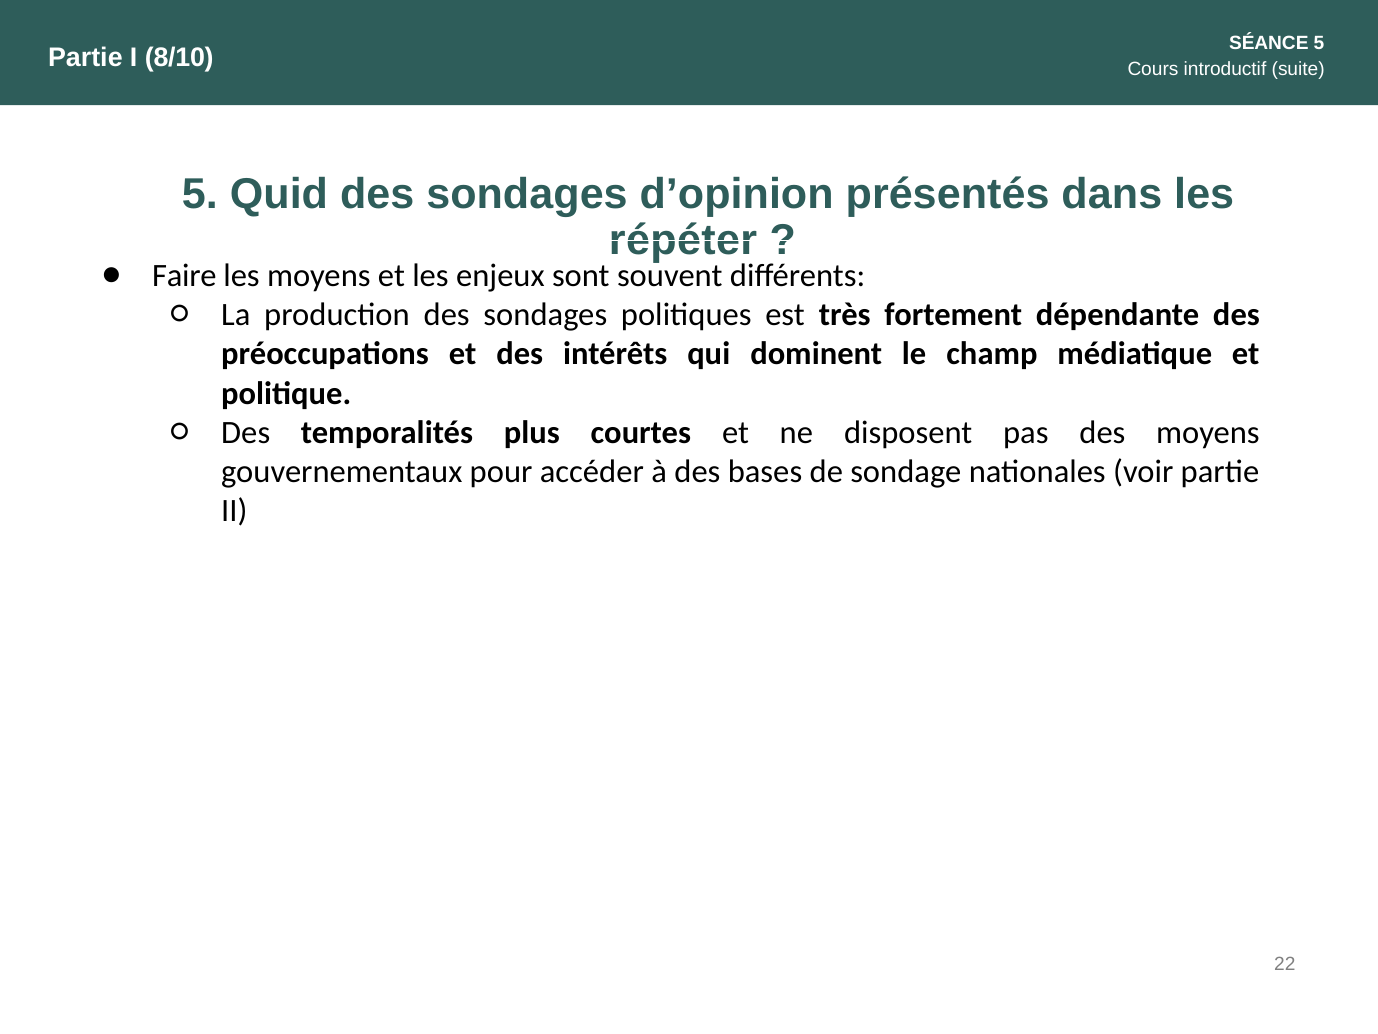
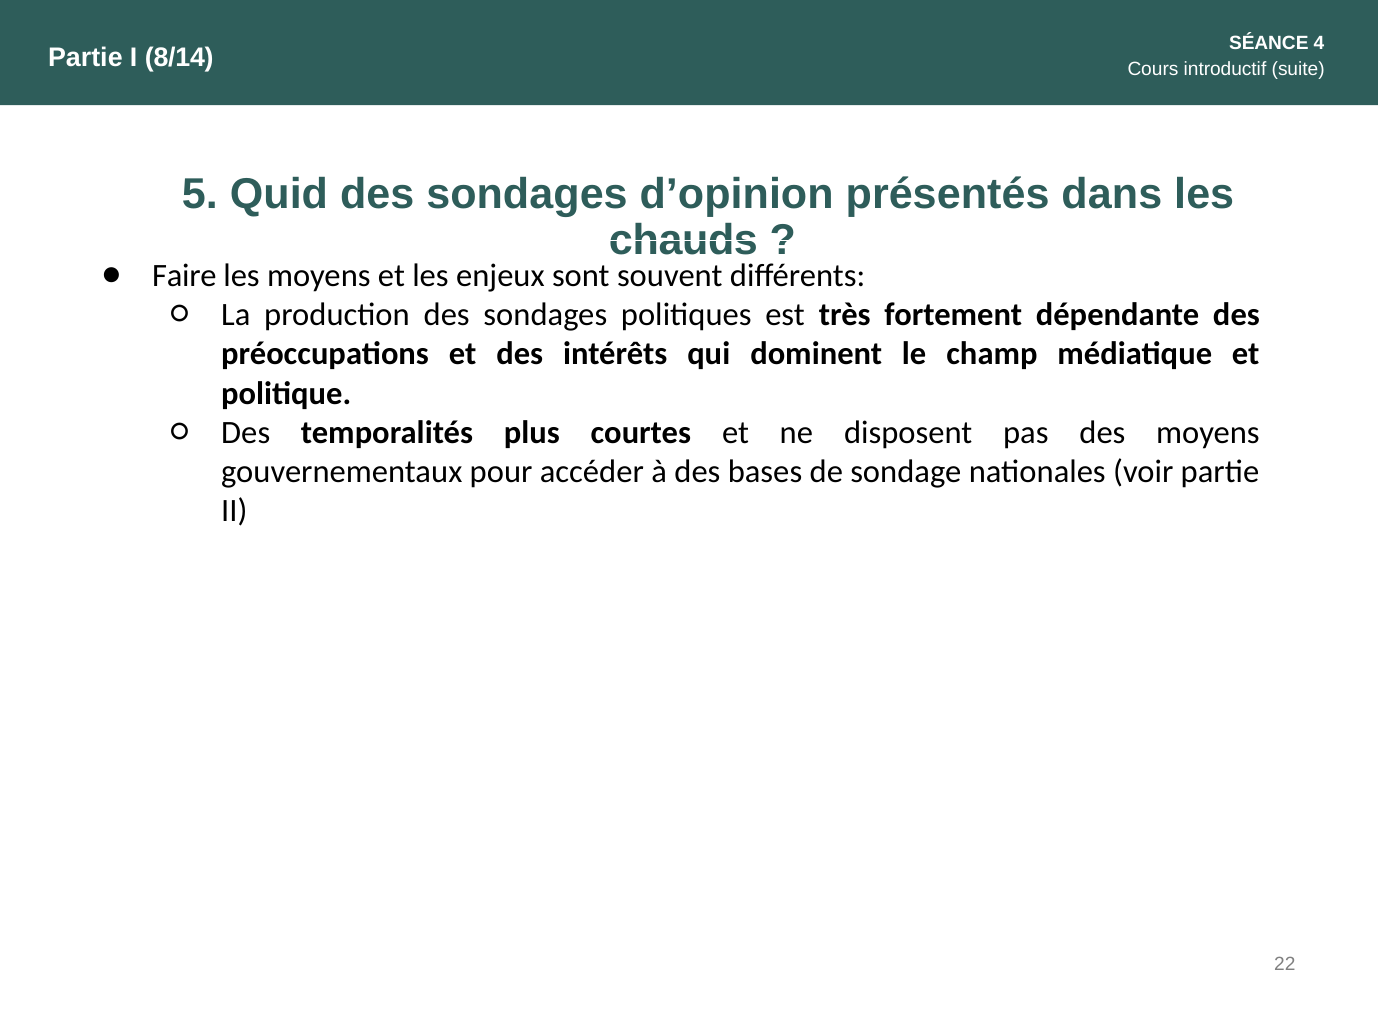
SÉANCE 5: 5 -> 4
8/10: 8/10 -> 8/14
répéter: répéter -> chauds
